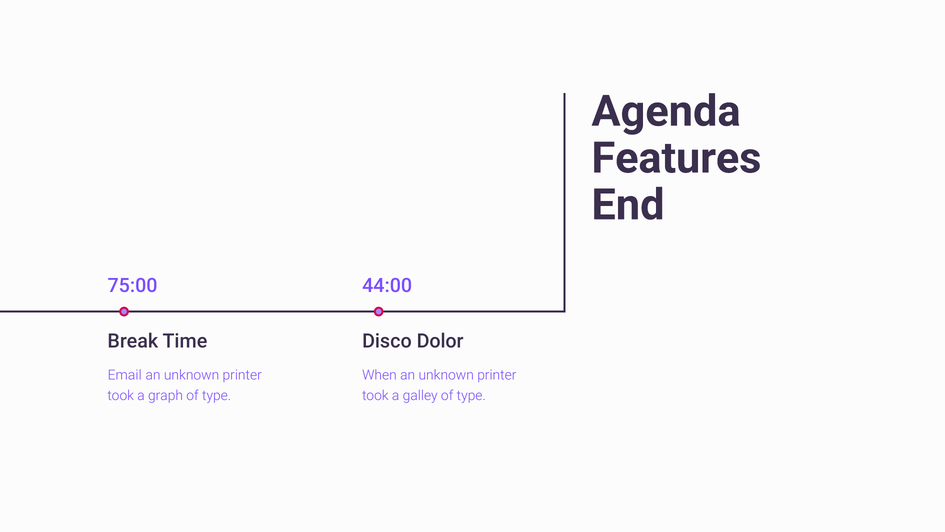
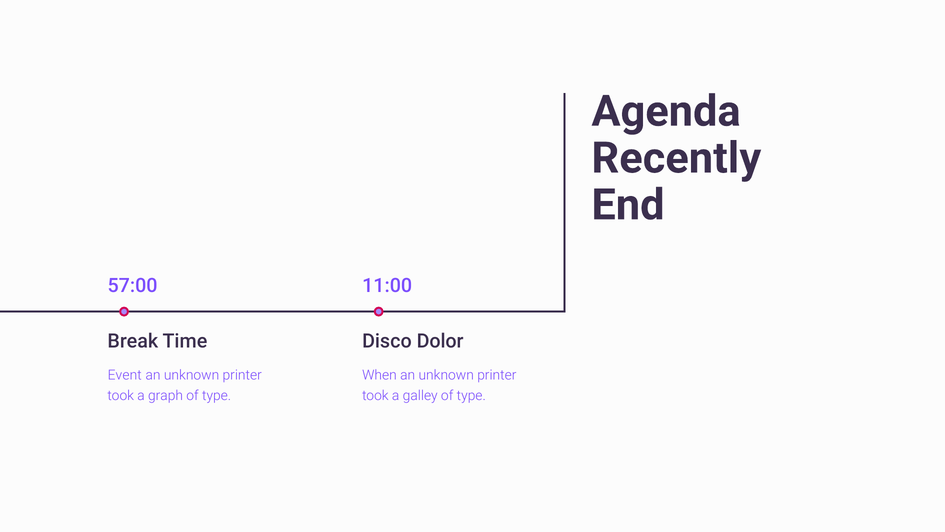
Features: Features -> Recently
75:00: 75:00 -> 57:00
44:00: 44:00 -> 11:00
Email: Email -> Event
